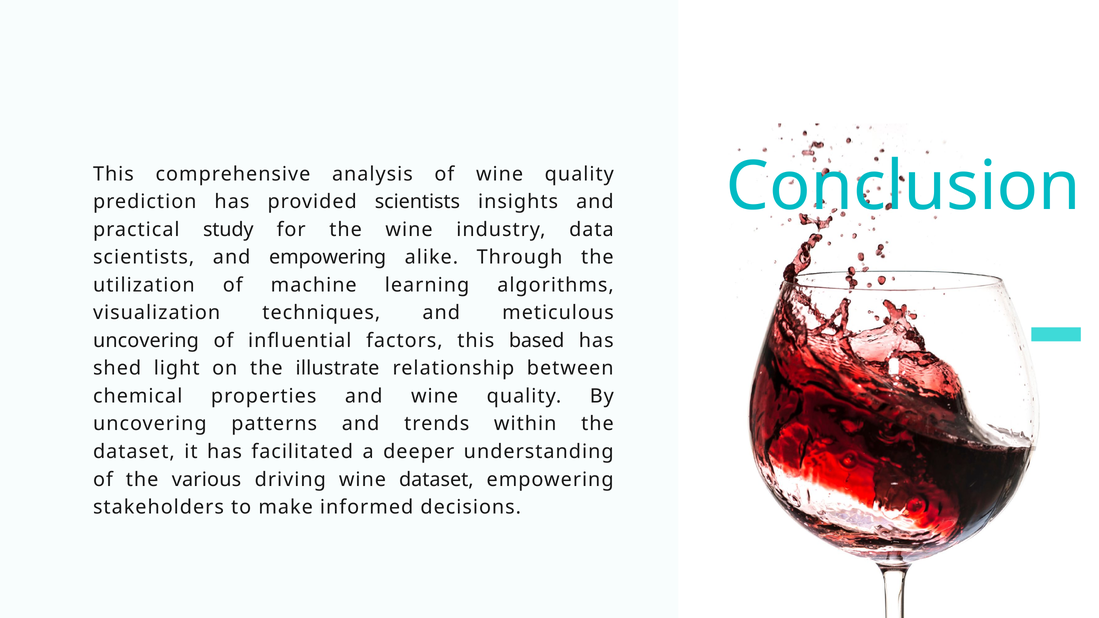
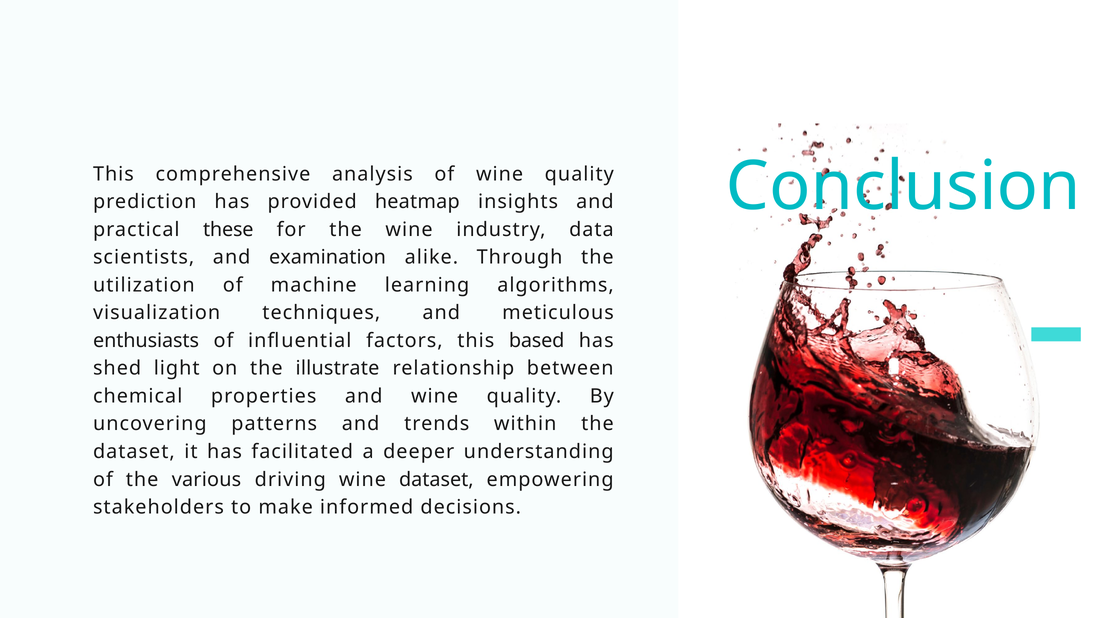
provided scientists: scientists -> heatmap
study: study -> these
and empowering: empowering -> examination
uncovering at (146, 341): uncovering -> enthusiasts
